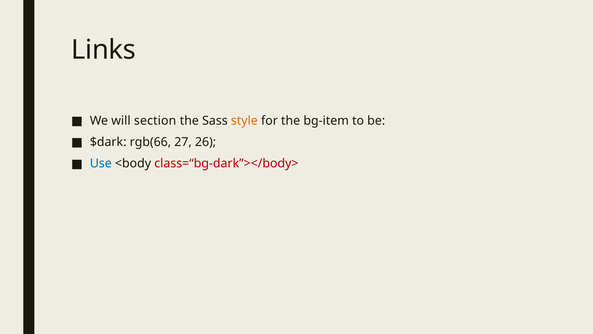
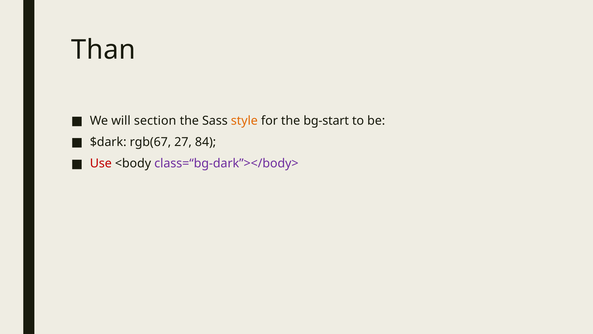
Links: Links -> Than
bg-item: bg-item -> bg-start
rgb(66: rgb(66 -> rgb(67
26: 26 -> 84
Use colour: blue -> red
class=“bg-dark”></body> colour: red -> purple
